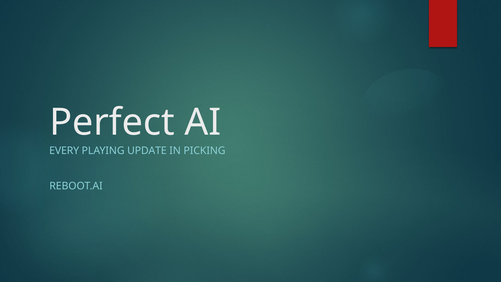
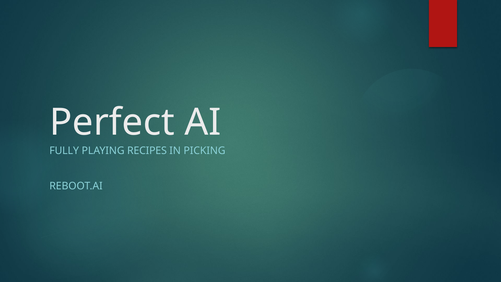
EVERY: EVERY -> FULLY
UPDATE: UPDATE -> RECIPES
